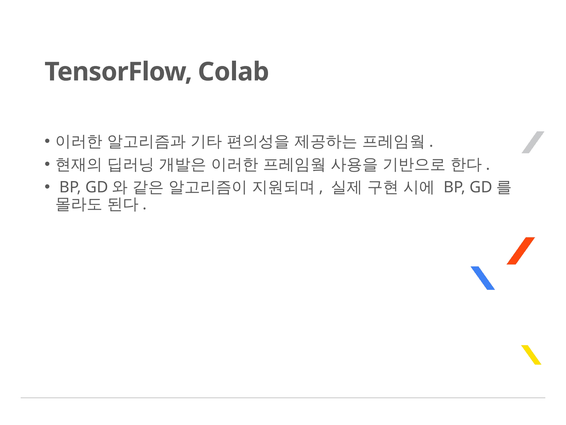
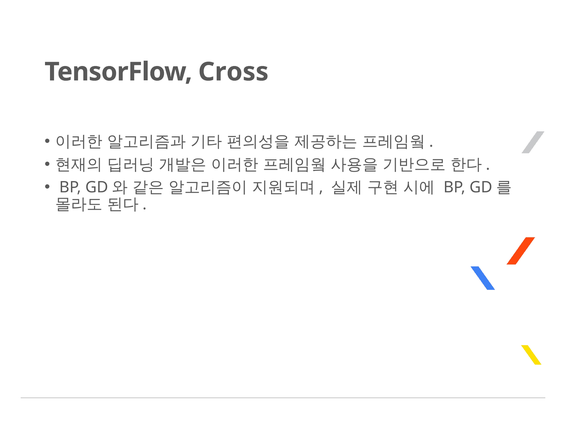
Colab: Colab -> Cross
